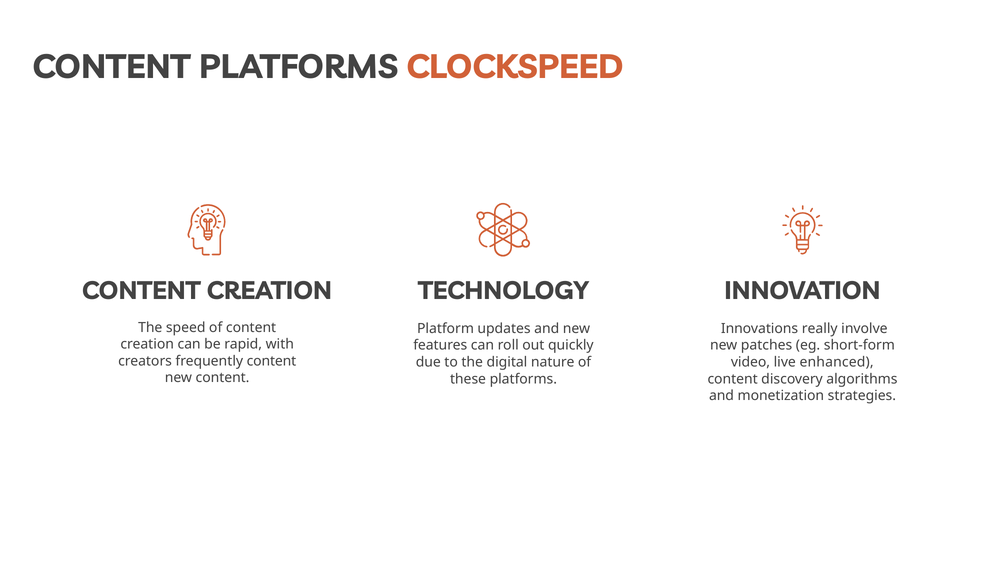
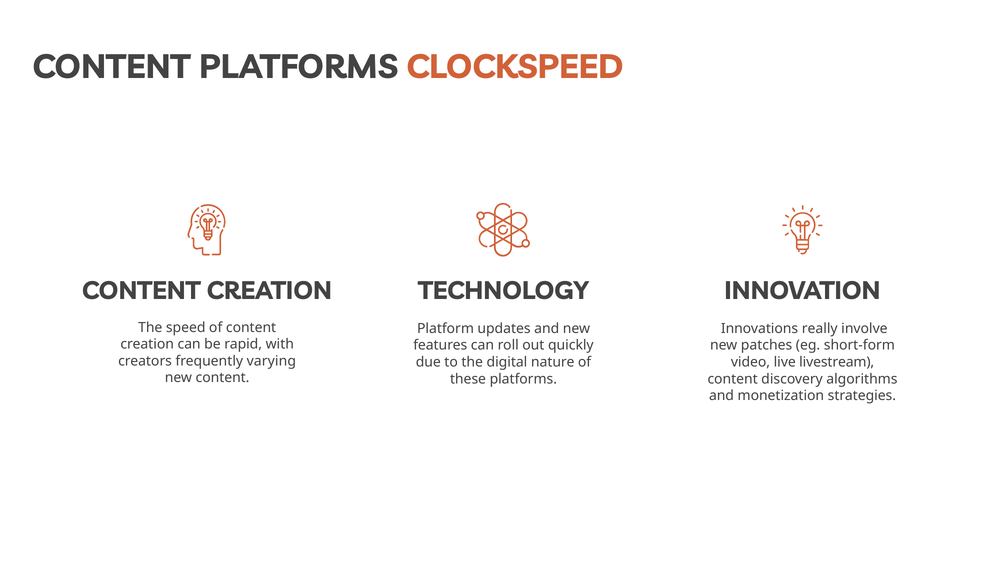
frequently content: content -> varying
enhanced: enhanced -> livestream
